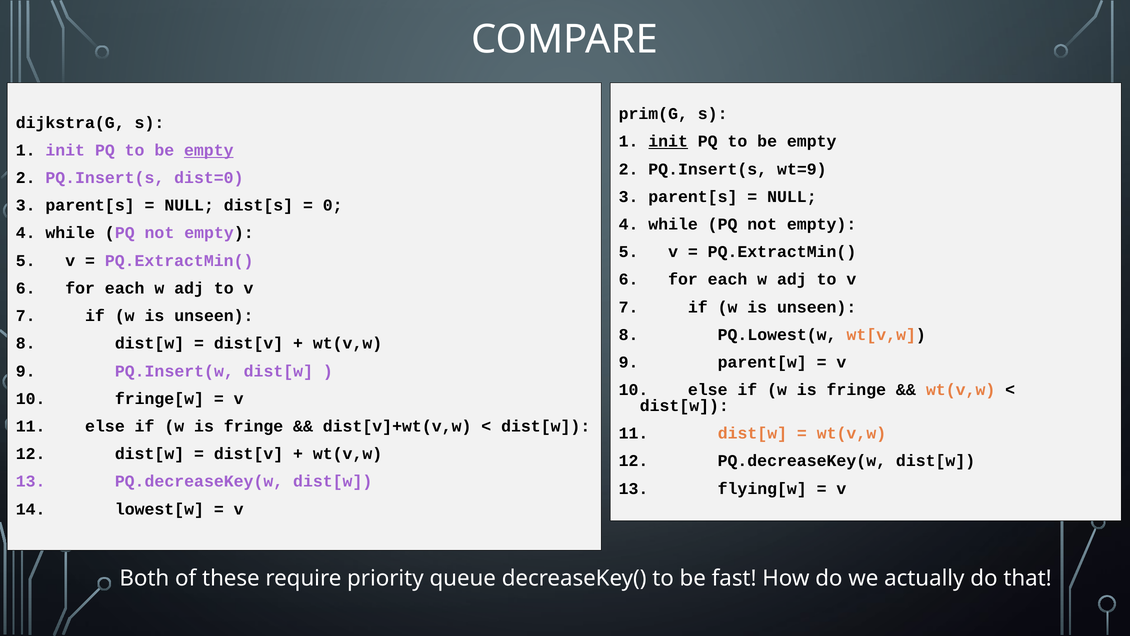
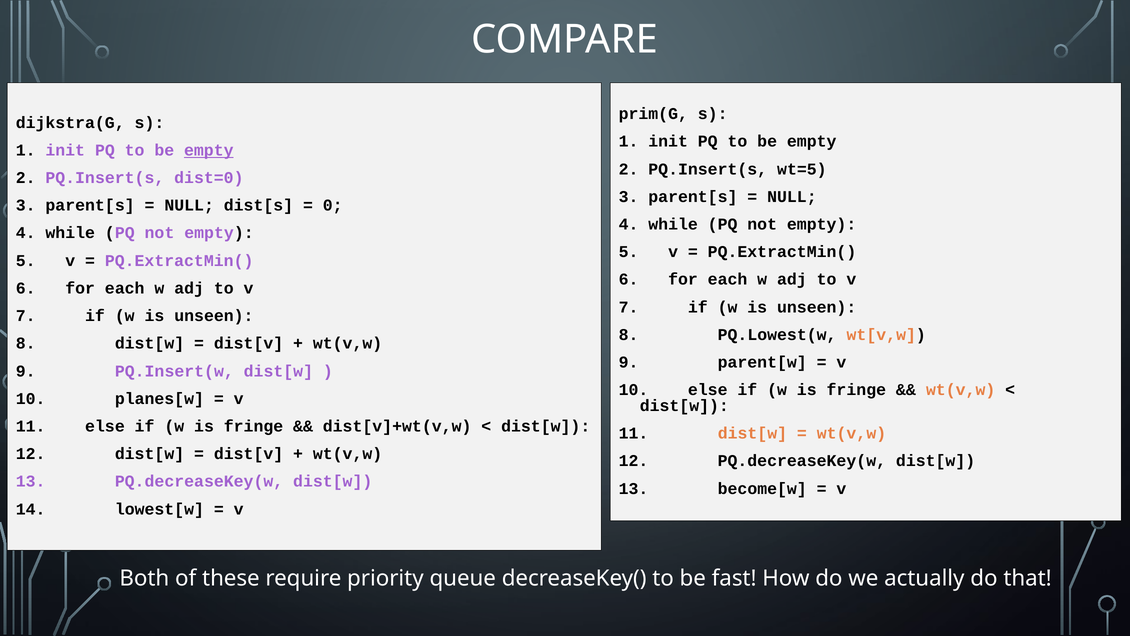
init at (668, 141) underline: present -> none
wt=9: wt=9 -> wt=5
fringe[w: fringe[w -> planes[w
flying[w: flying[w -> become[w
